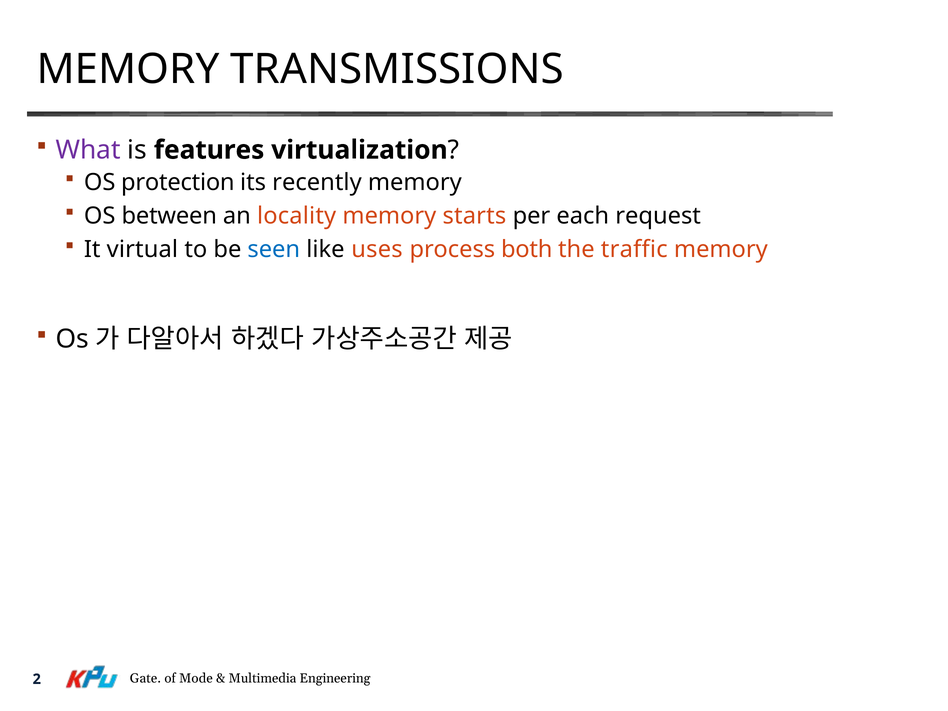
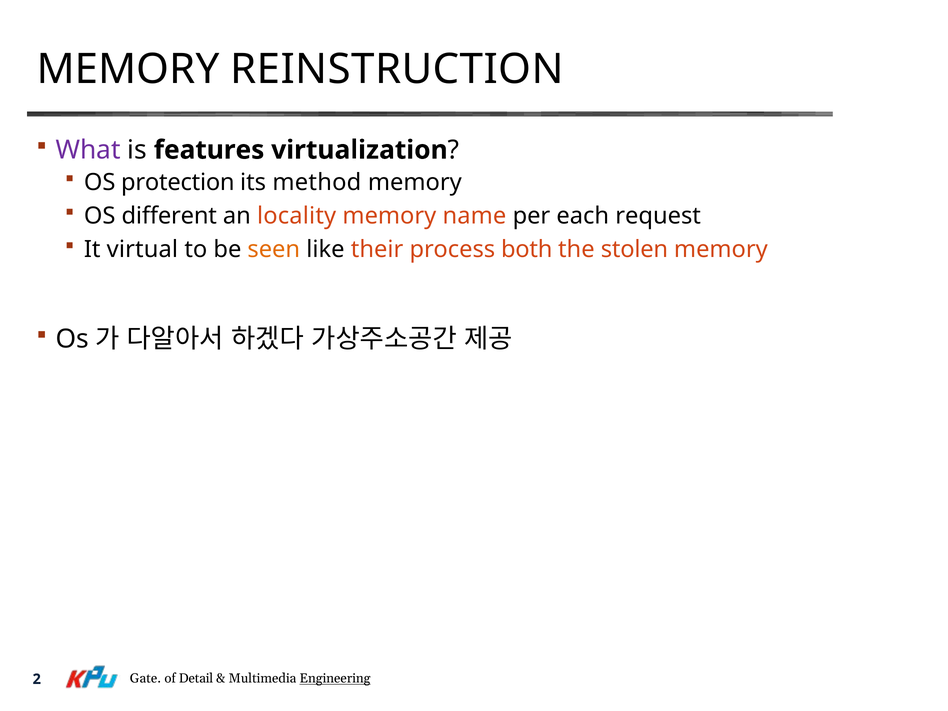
TRANSMISSIONS: TRANSMISSIONS -> REINSTRUCTION
recently: recently -> method
between: between -> different
starts: starts -> name
seen colour: blue -> orange
uses: uses -> their
traffic: traffic -> stolen
Mode: Mode -> Detail
Engineering underline: none -> present
